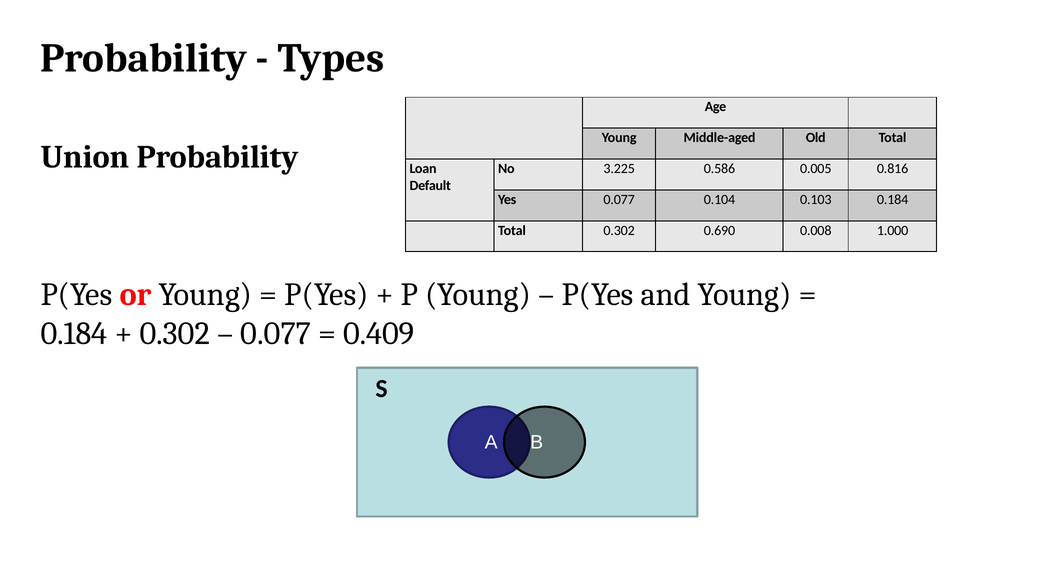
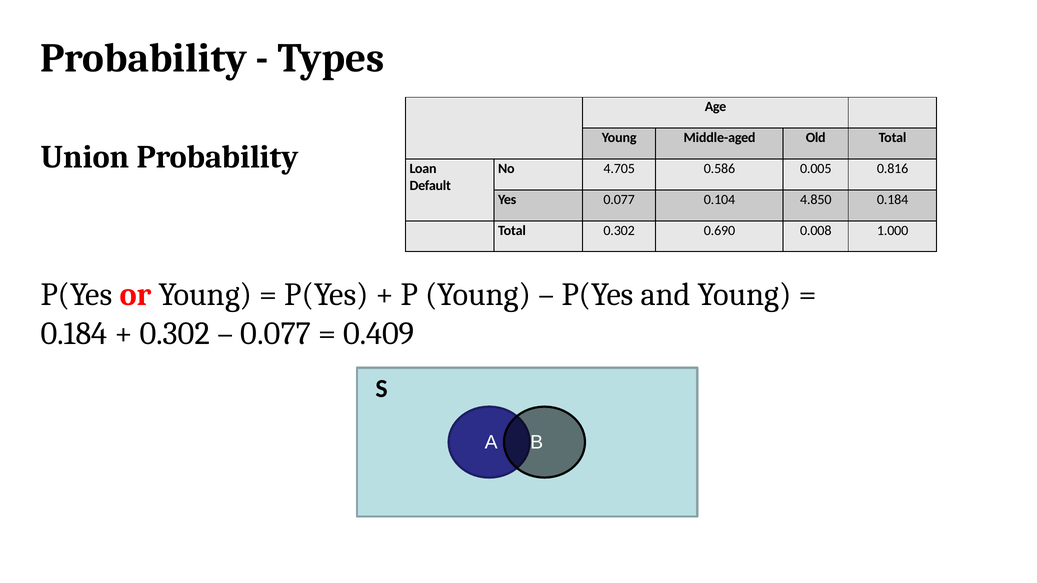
3.225: 3.225 -> 4.705
0.103: 0.103 -> 4.850
